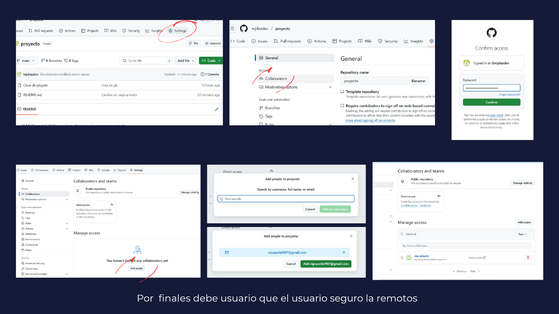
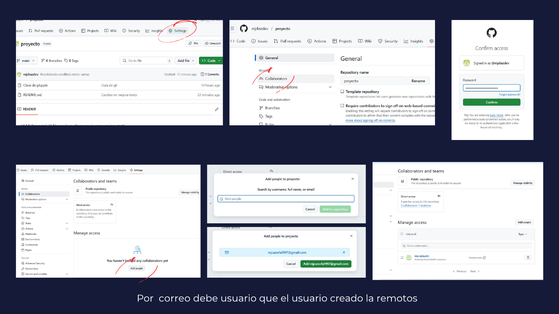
finales: finales -> correo
seguro: seguro -> creado
